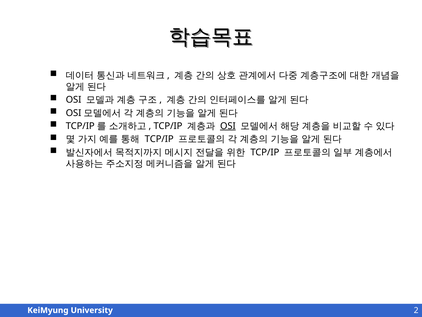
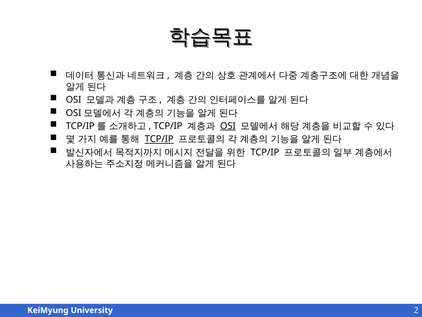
TCP/IP at (159, 139) underline: none -> present
